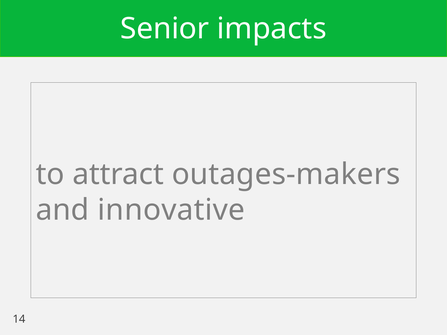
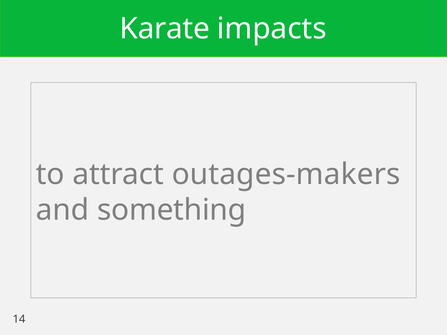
Senior: Senior -> Karate
innovative: innovative -> something
